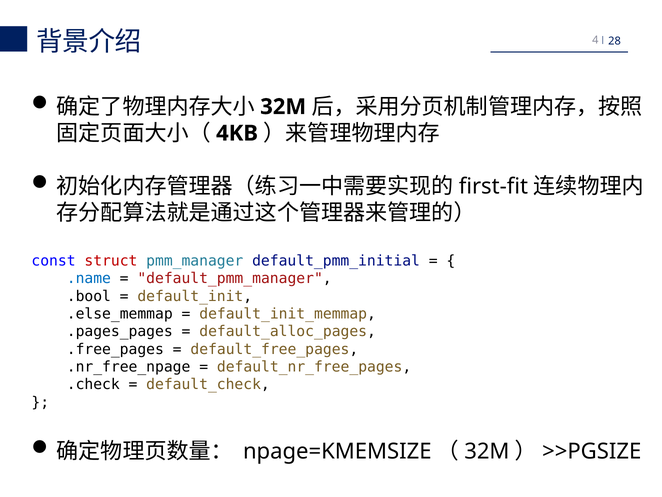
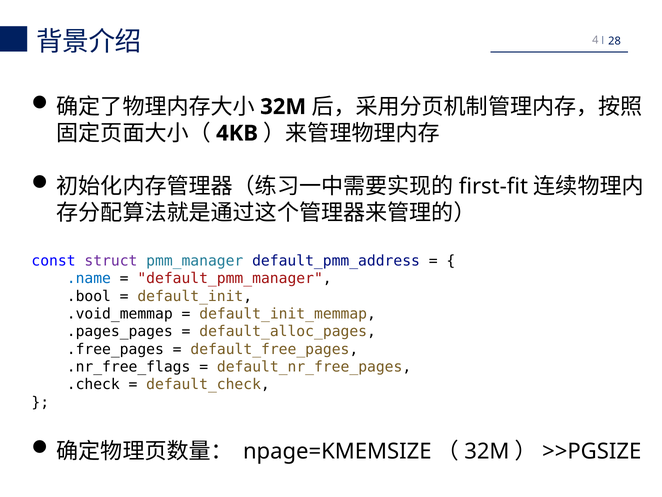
struct colour: red -> purple
default_pmm_initial: default_pmm_initial -> default_pmm_address
.else_memmap: .else_memmap -> .void_memmap
.nr_free_npage: .nr_free_npage -> .nr_free_flags
